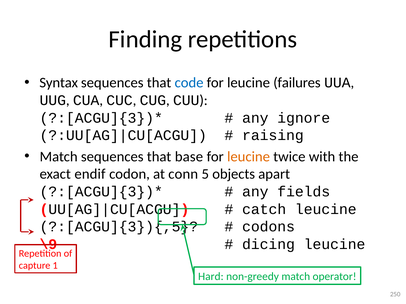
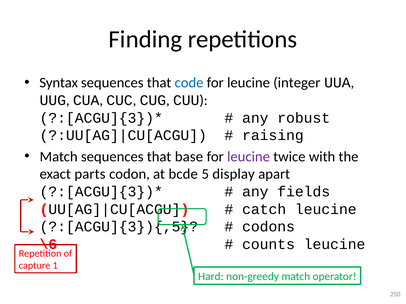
failures: failures -> integer
ignore: ignore -> robust
leucine at (249, 157) colour: orange -> purple
endif: endif -> parts
conn: conn -> bcde
objects: objects -> display
\9: \9 -> \6
dicing: dicing -> counts
